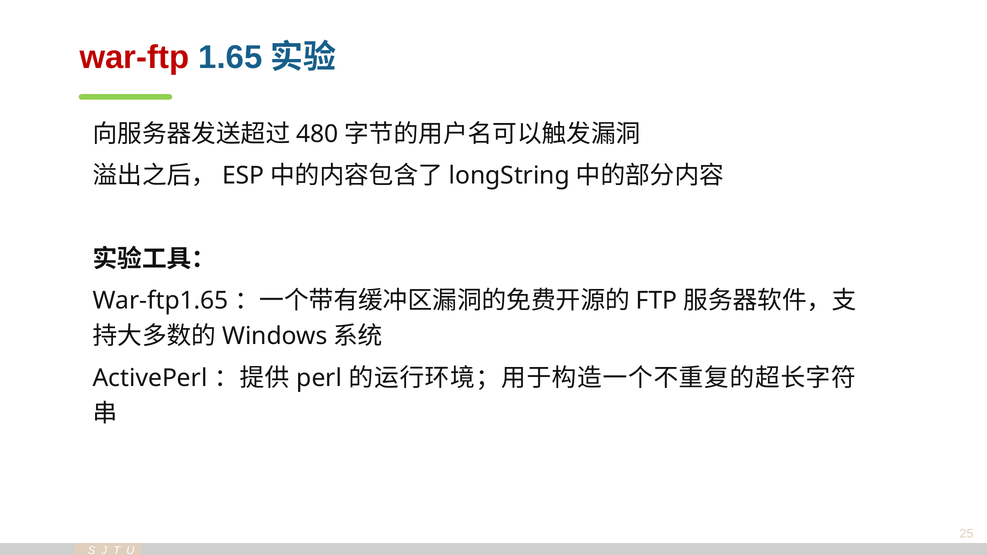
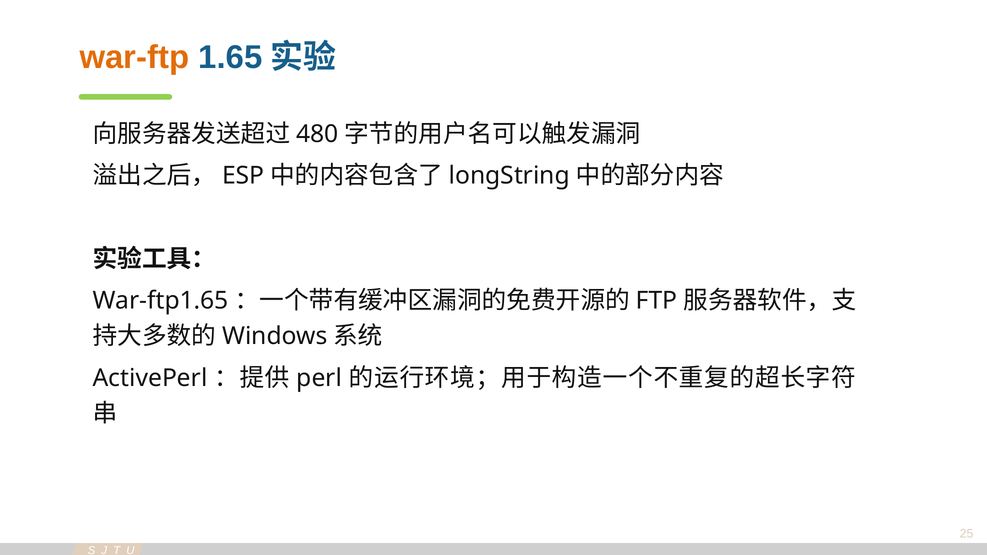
war-ftp colour: red -> orange
